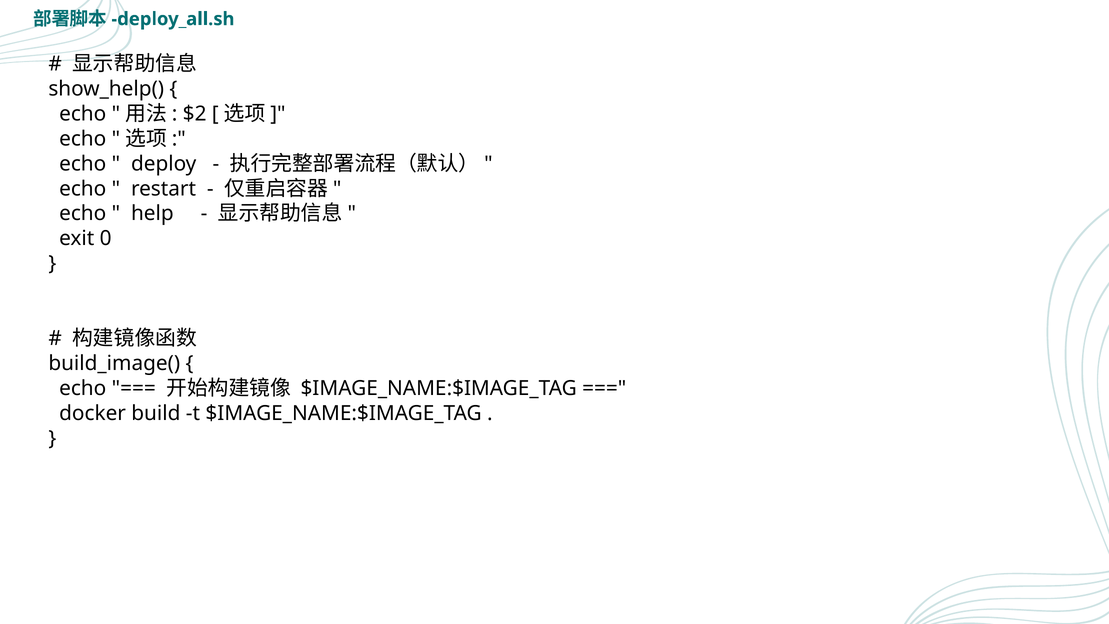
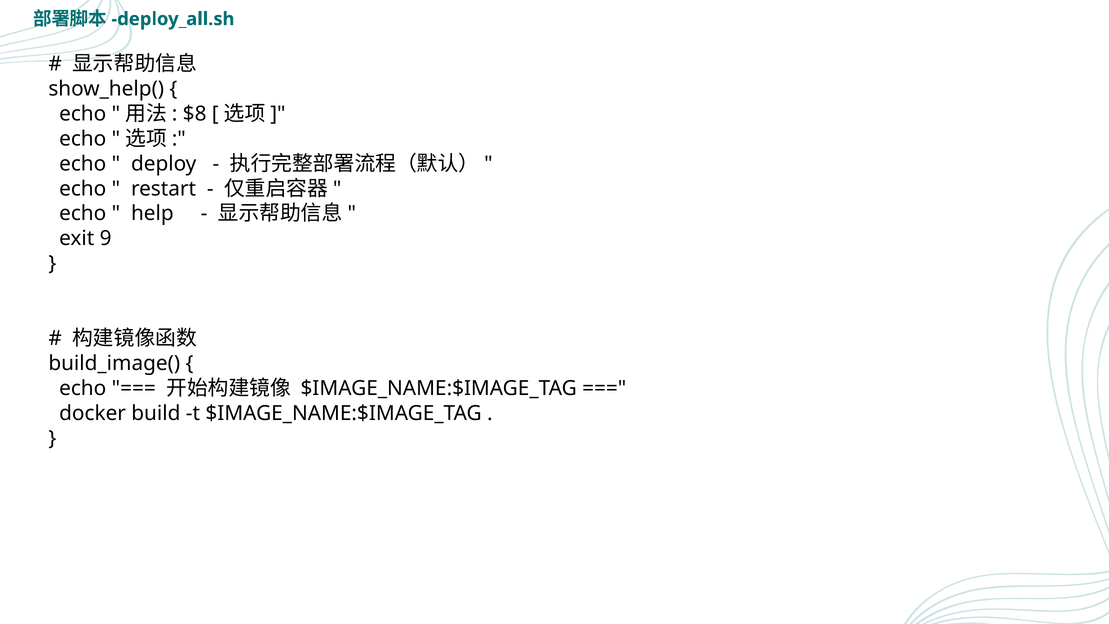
$2: $2 -> $8
0: 0 -> 9
